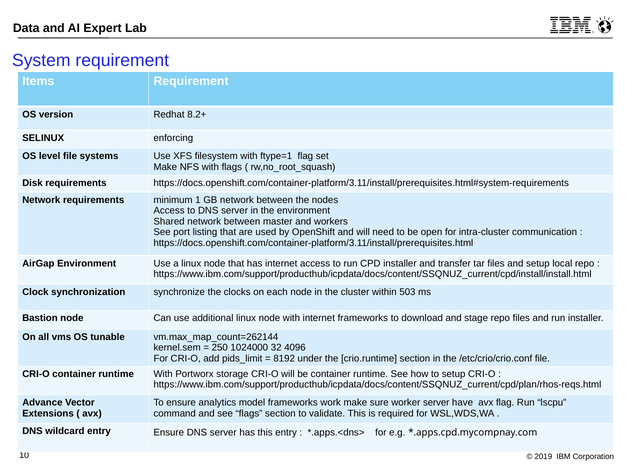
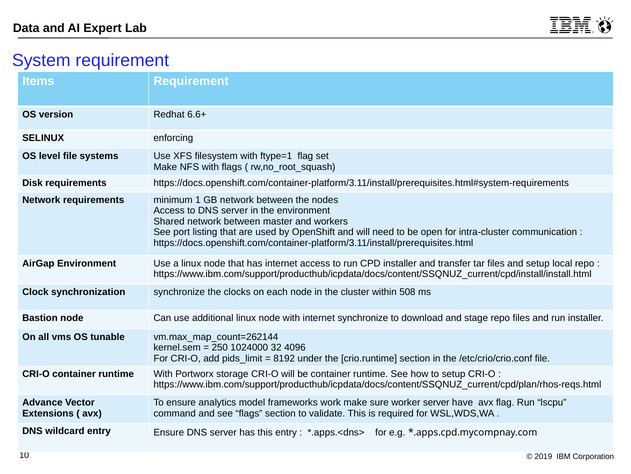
8.2+: 8.2+ -> 6.6+
503: 503 -> 508
internet frameworks: frameworks -> synchronize
